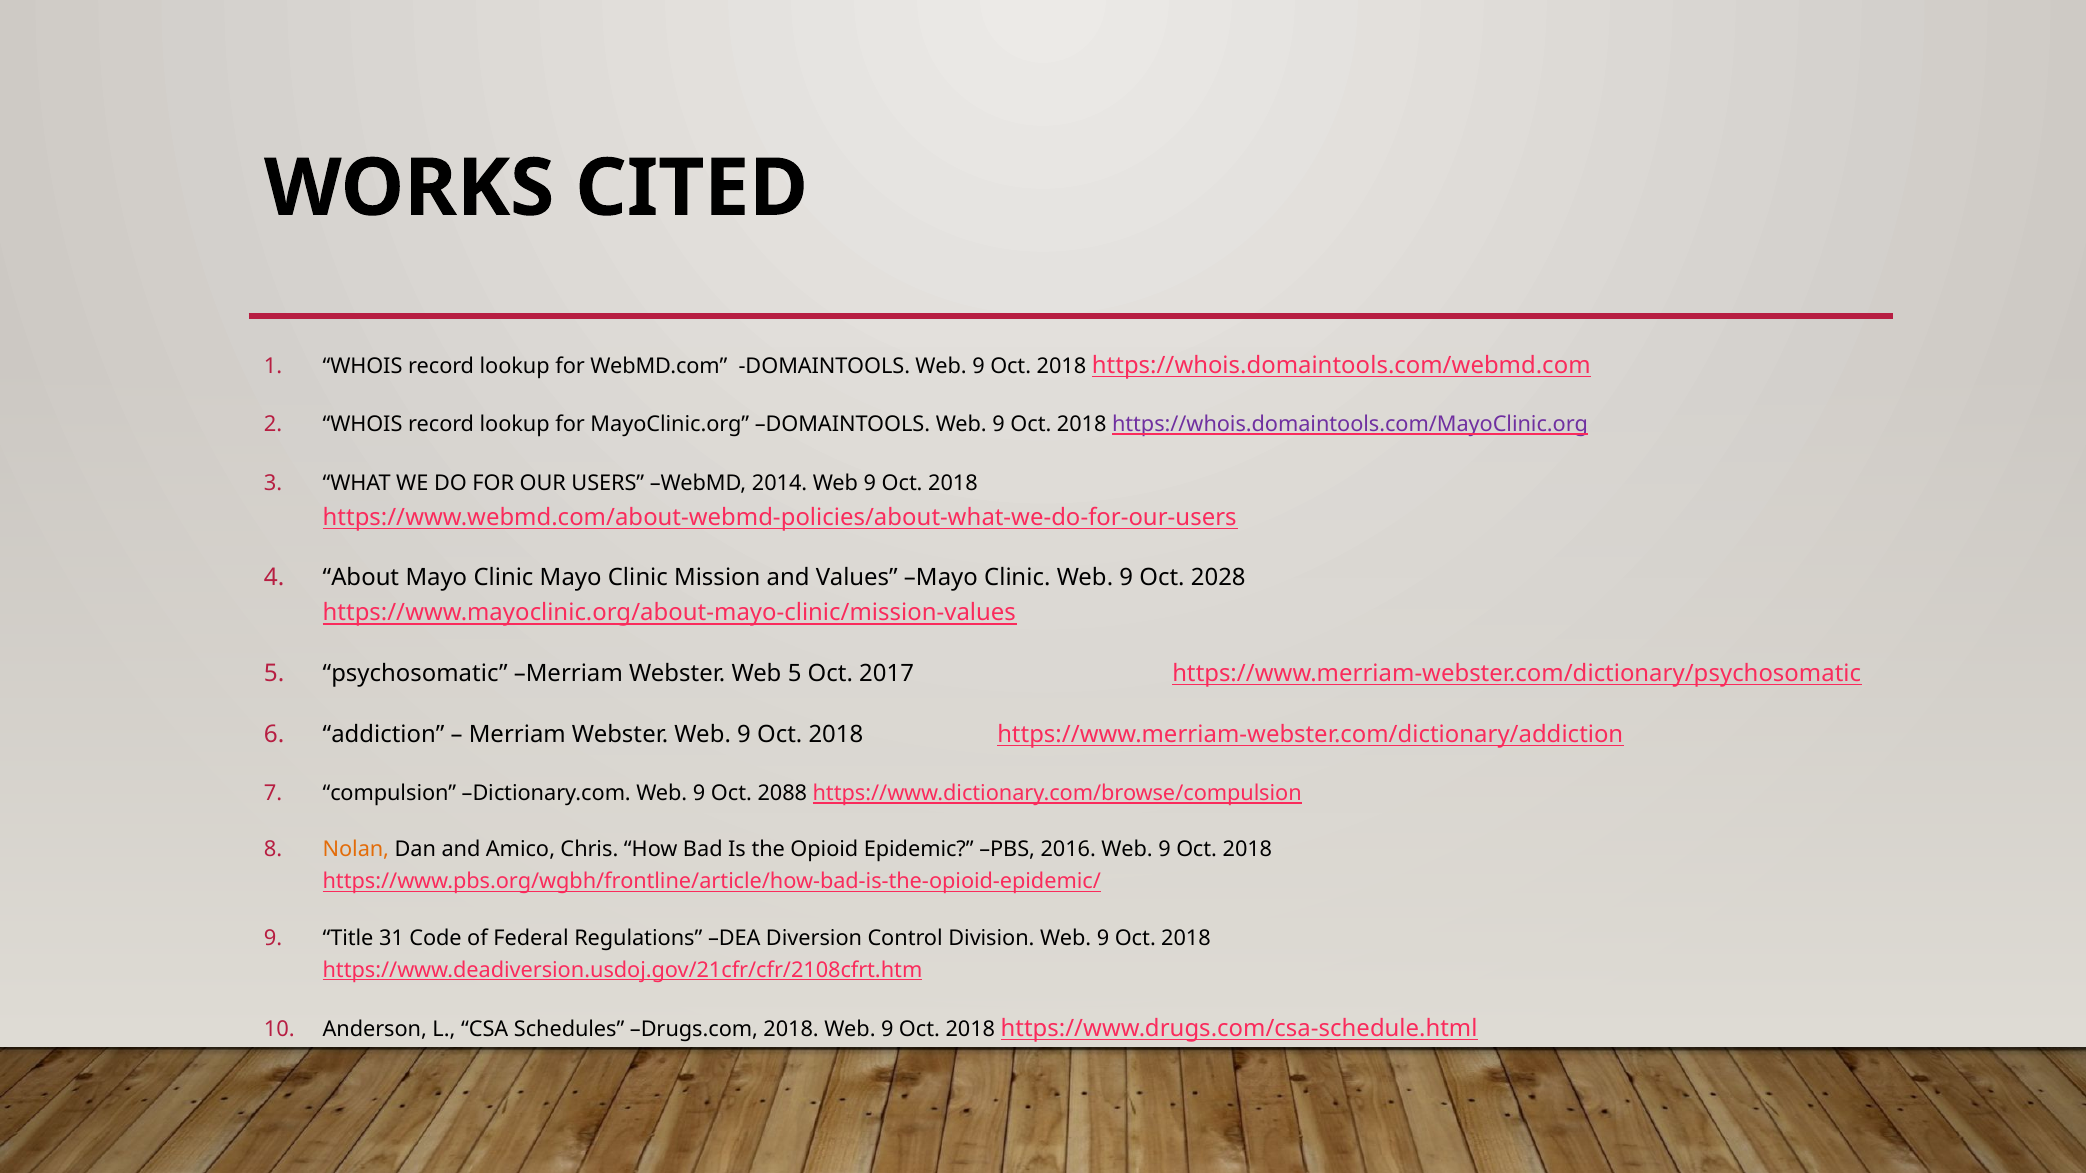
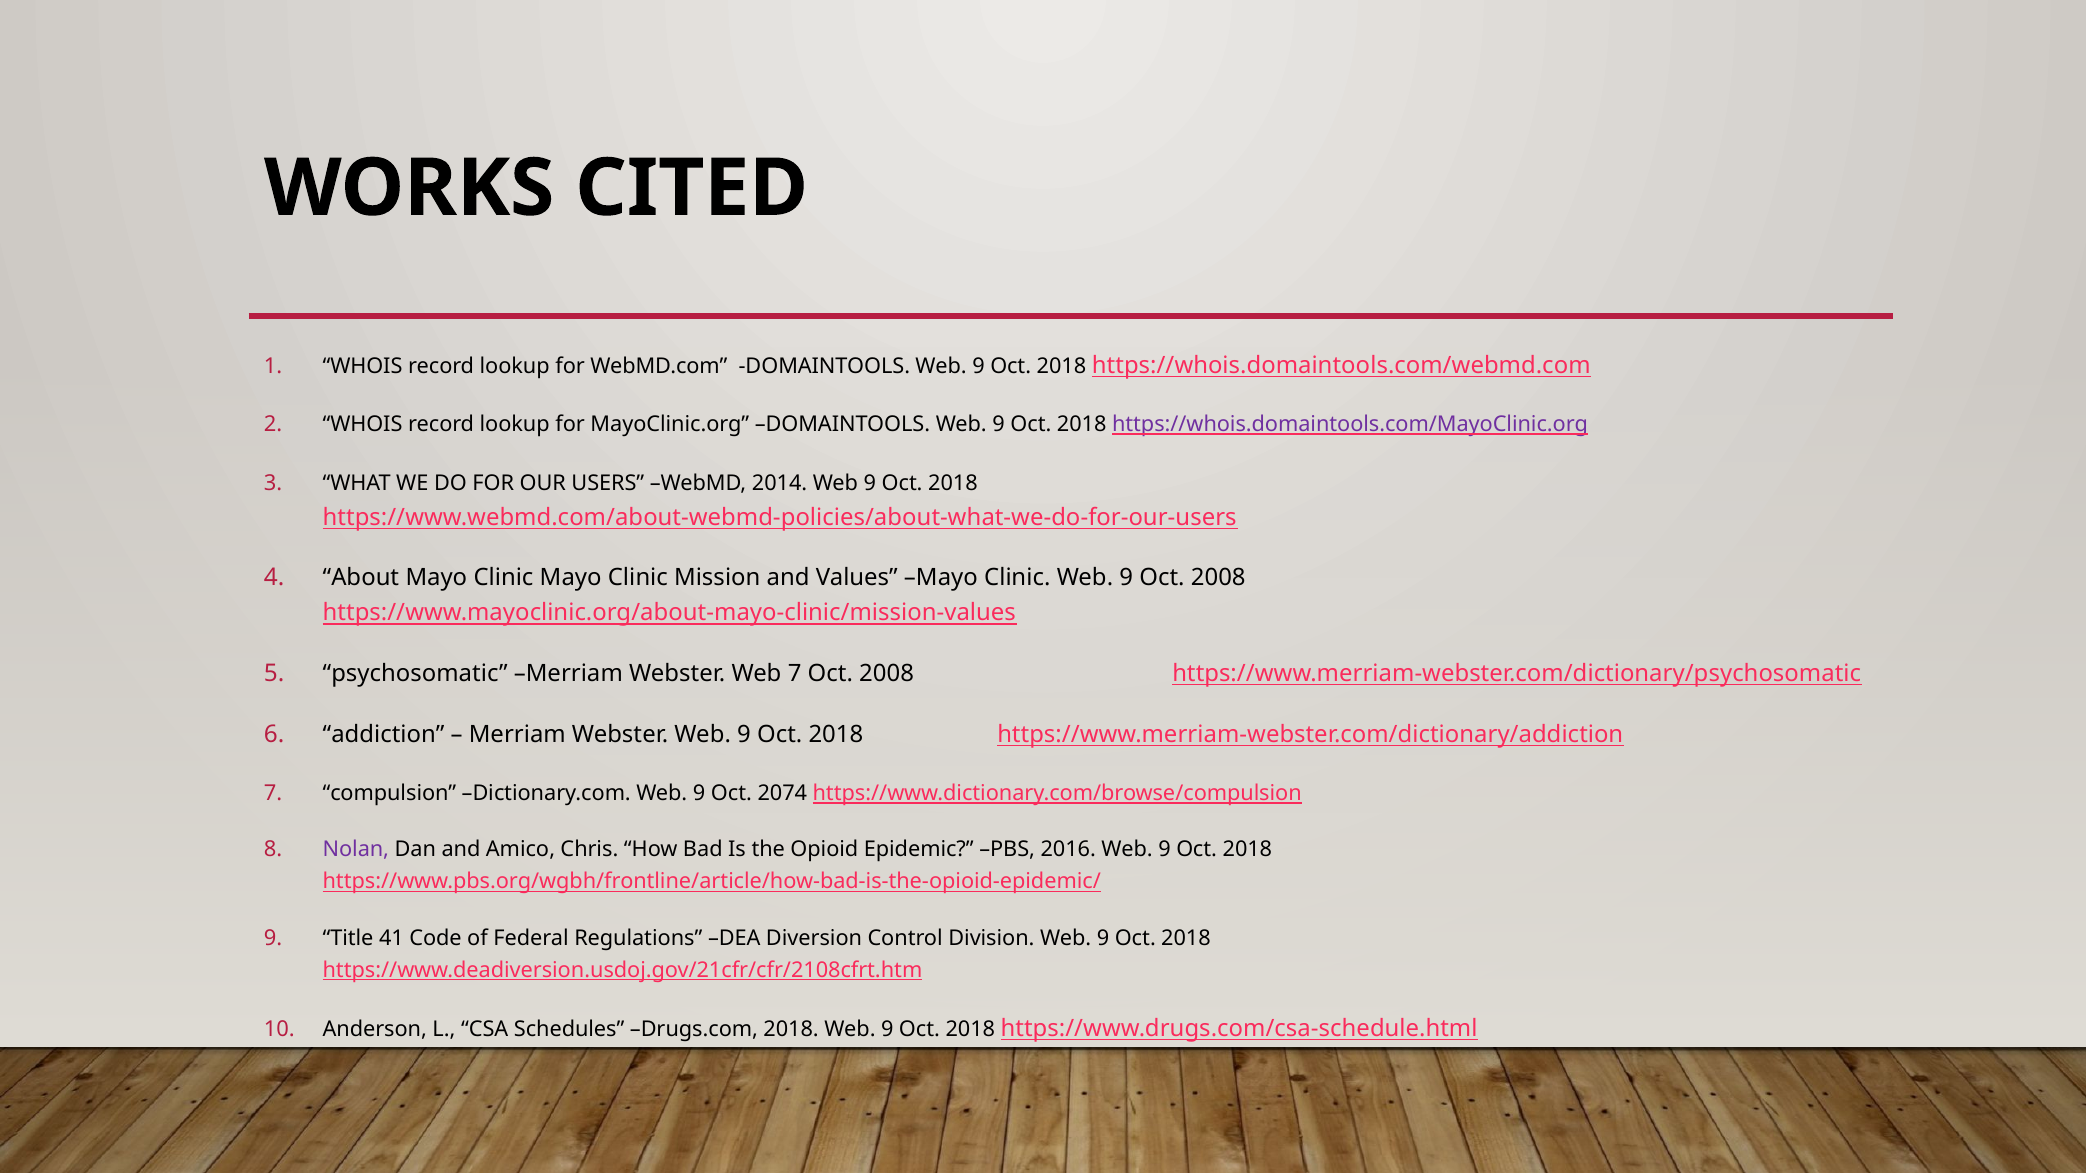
9 Oct 2028: 2028 -> 2008
Web 5: 5 -> 7
2017 at (887, 674): 2017 -> 2008
2088: 2088 -> 2074
Nolan colour: orange -> purple
31: 31 -> 41
